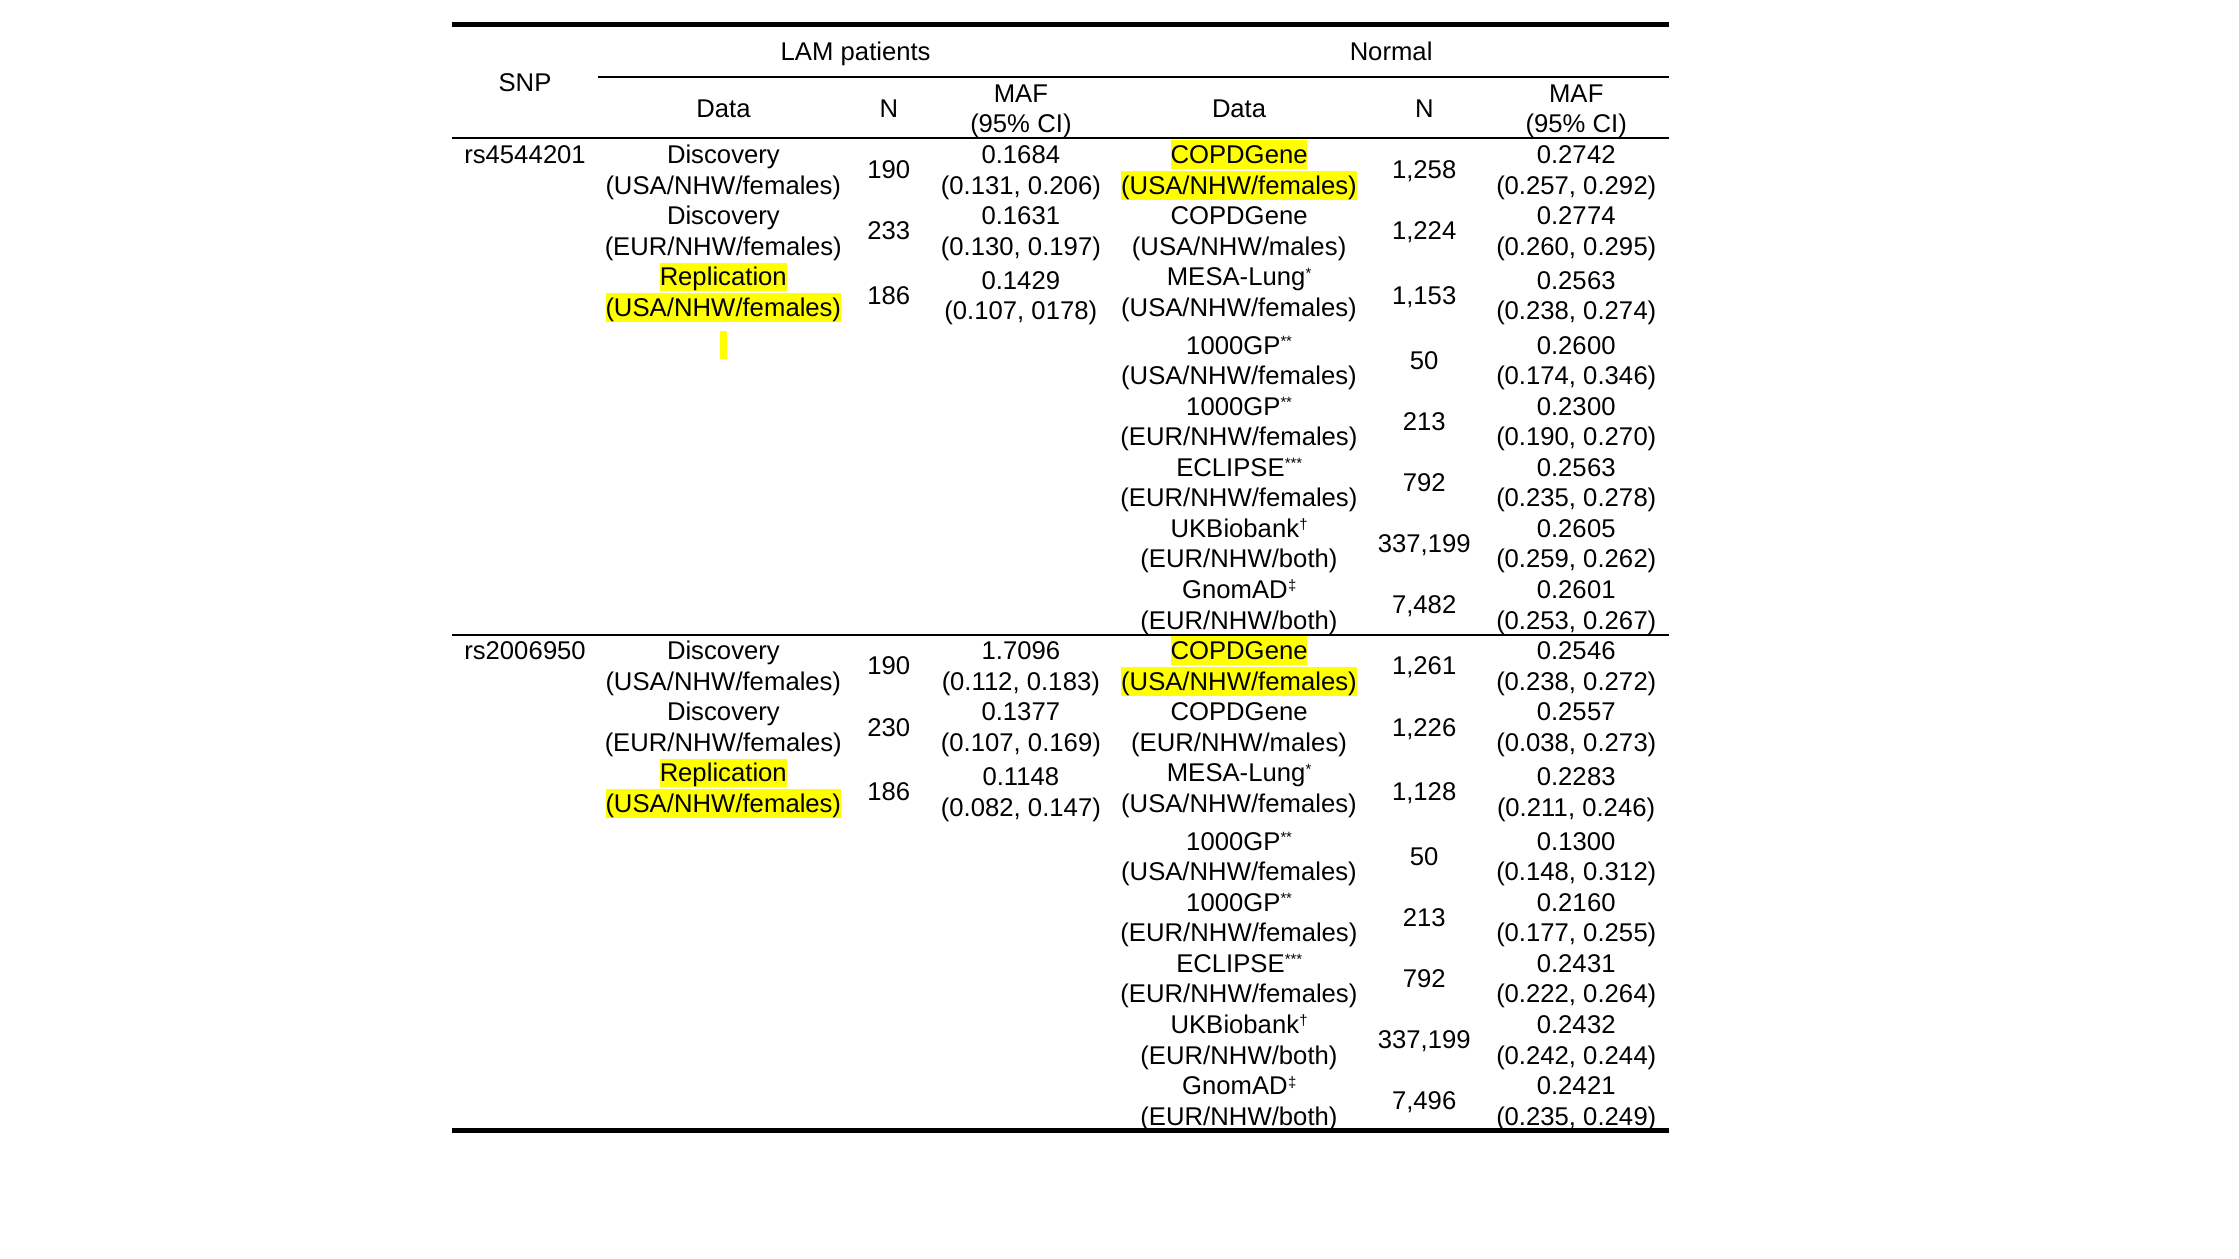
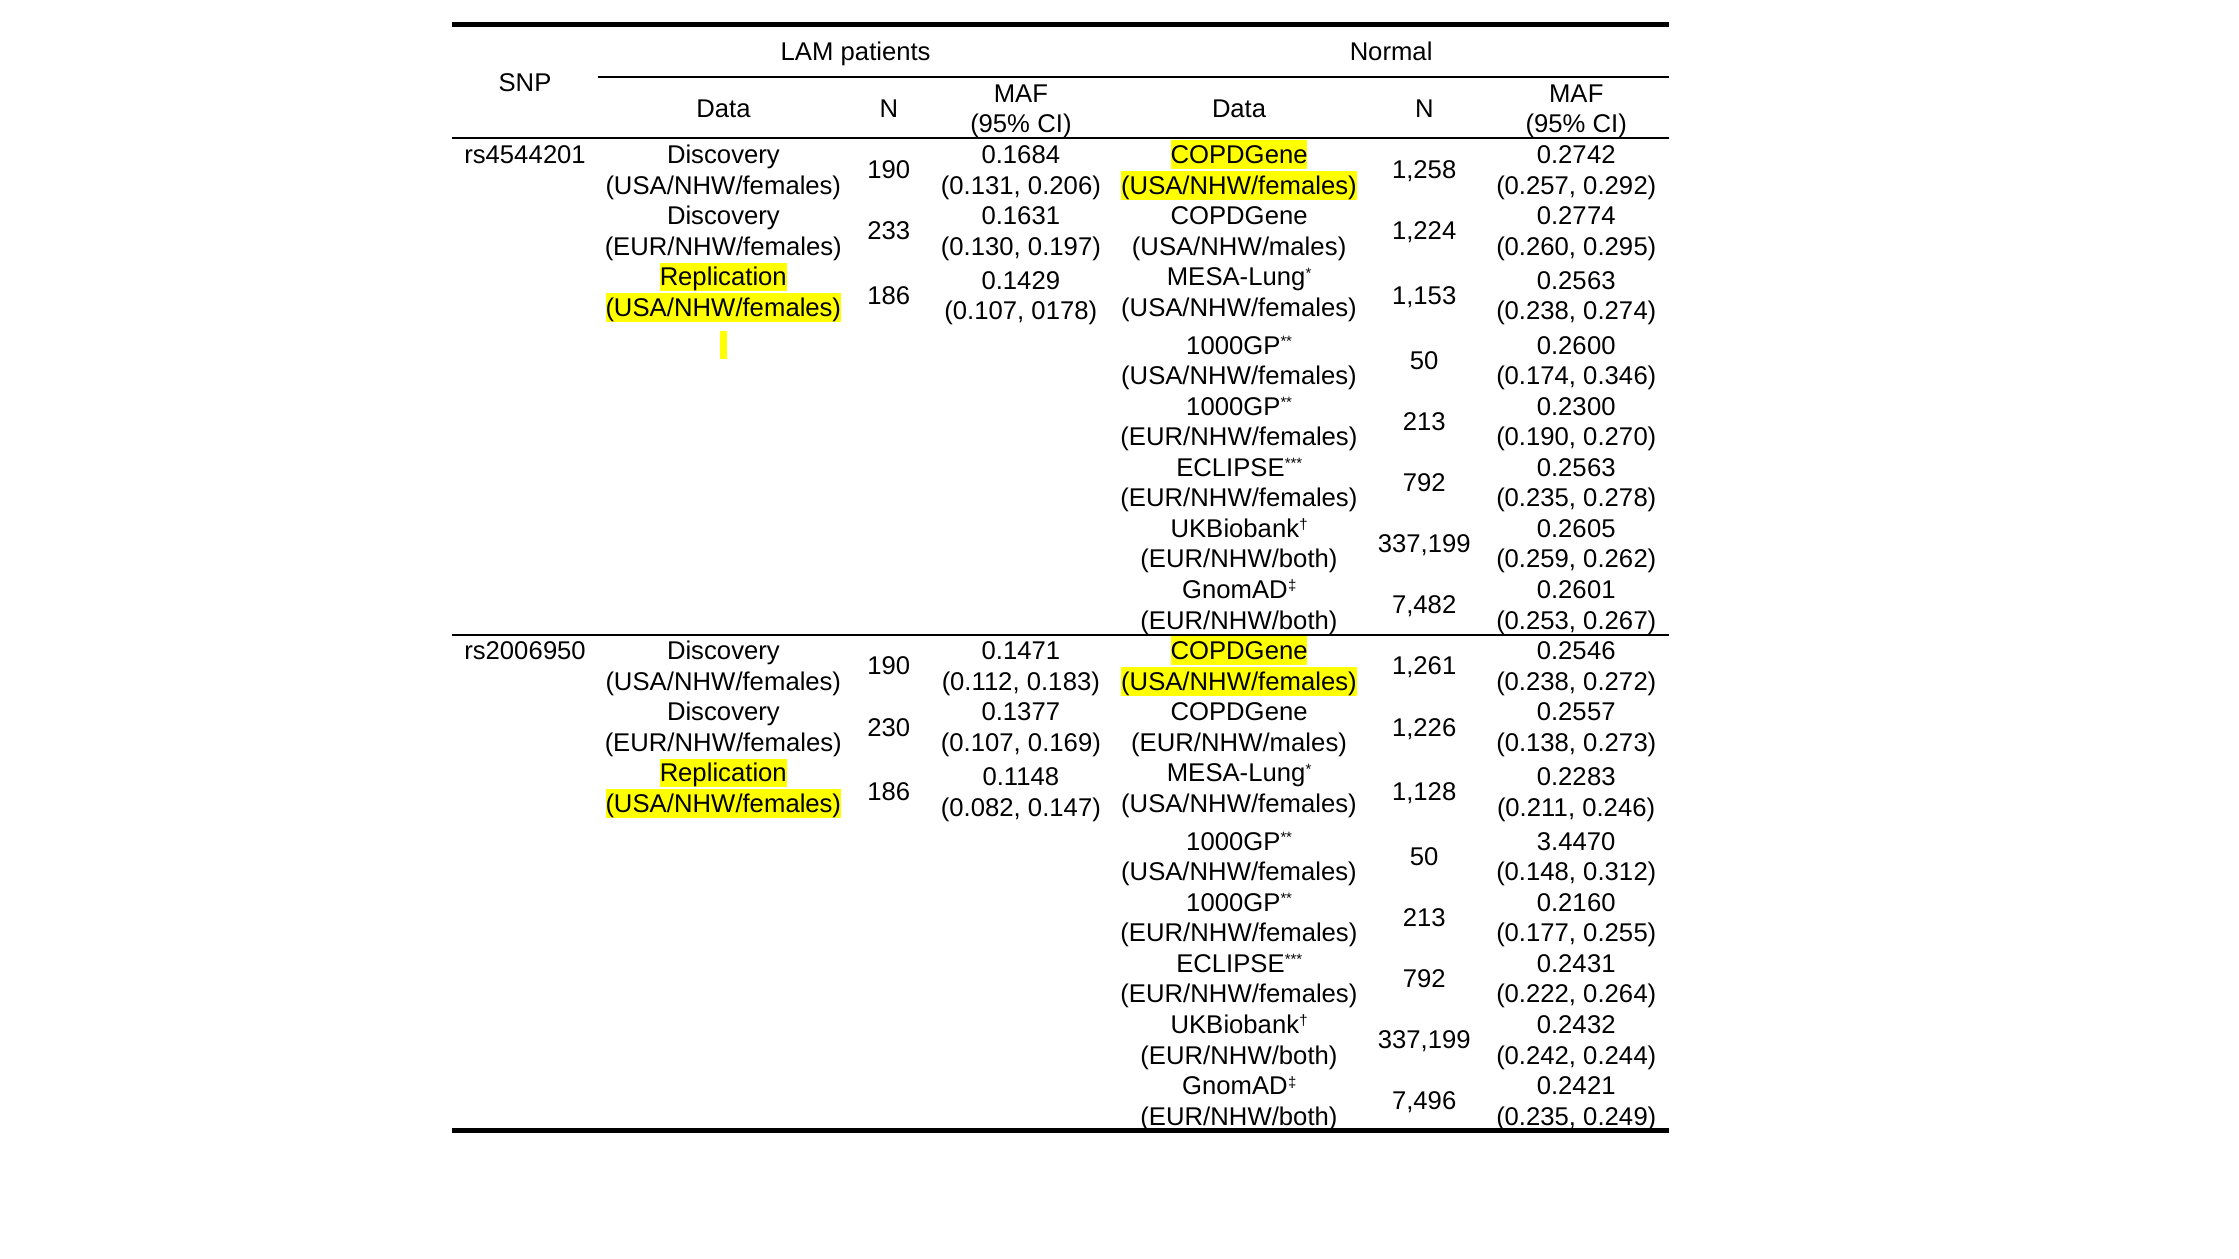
1.7096: 1.7096 -> 0.1471
0.038: 0.038 -> 0.138
0.1300: 0.1300 -> 3.4470
